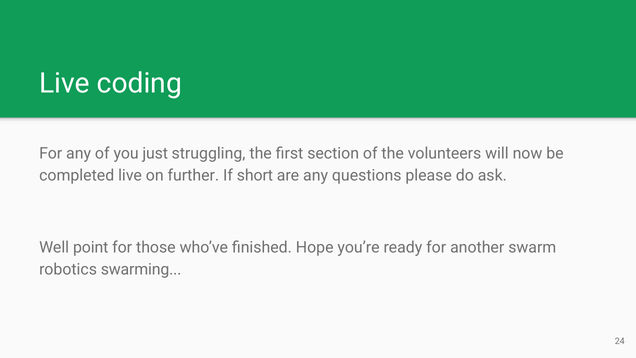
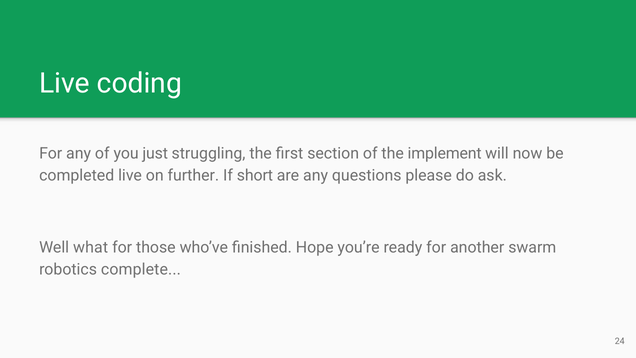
volunteers: volunteers -> implement
point: point -> what
swarming: swarming -> complete
